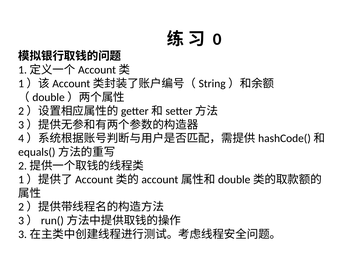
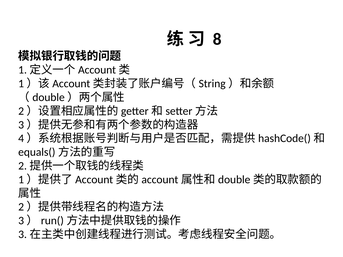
0: 0 -> 8
